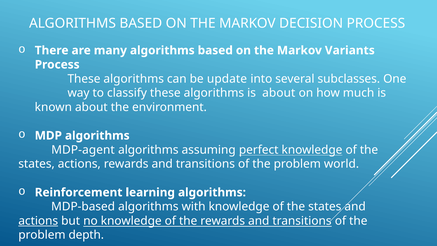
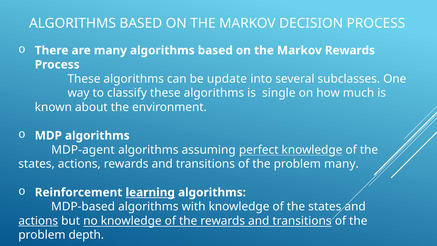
Markov Variants: Variants -> Rewards
is about: about -> single
problem world: world -> many
learning underline: none -> present
